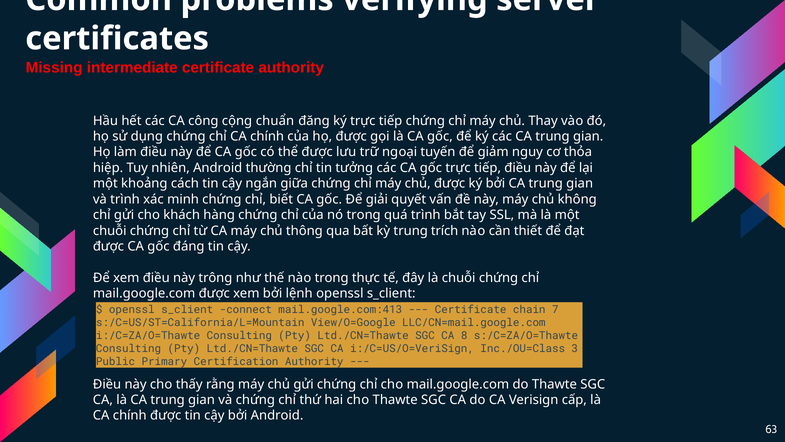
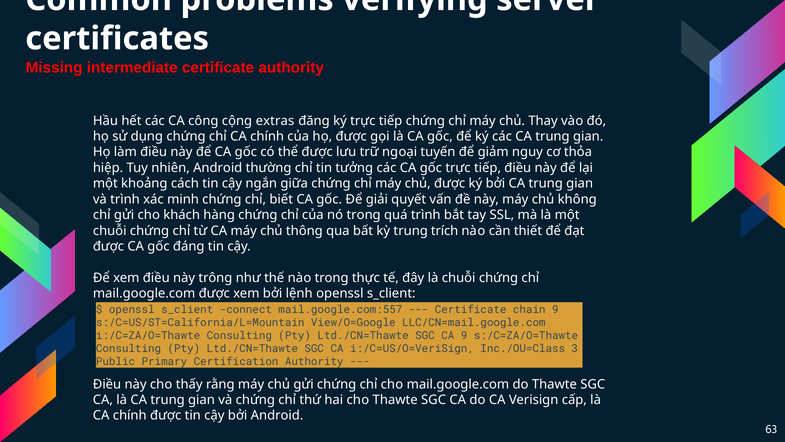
chuẩn: chuẩn -> extras
mail.google.com:413: mail.google.com:413 -> mail.google.com:557
chain 7: 7 -> 9
CA 8: 8 -> 9
